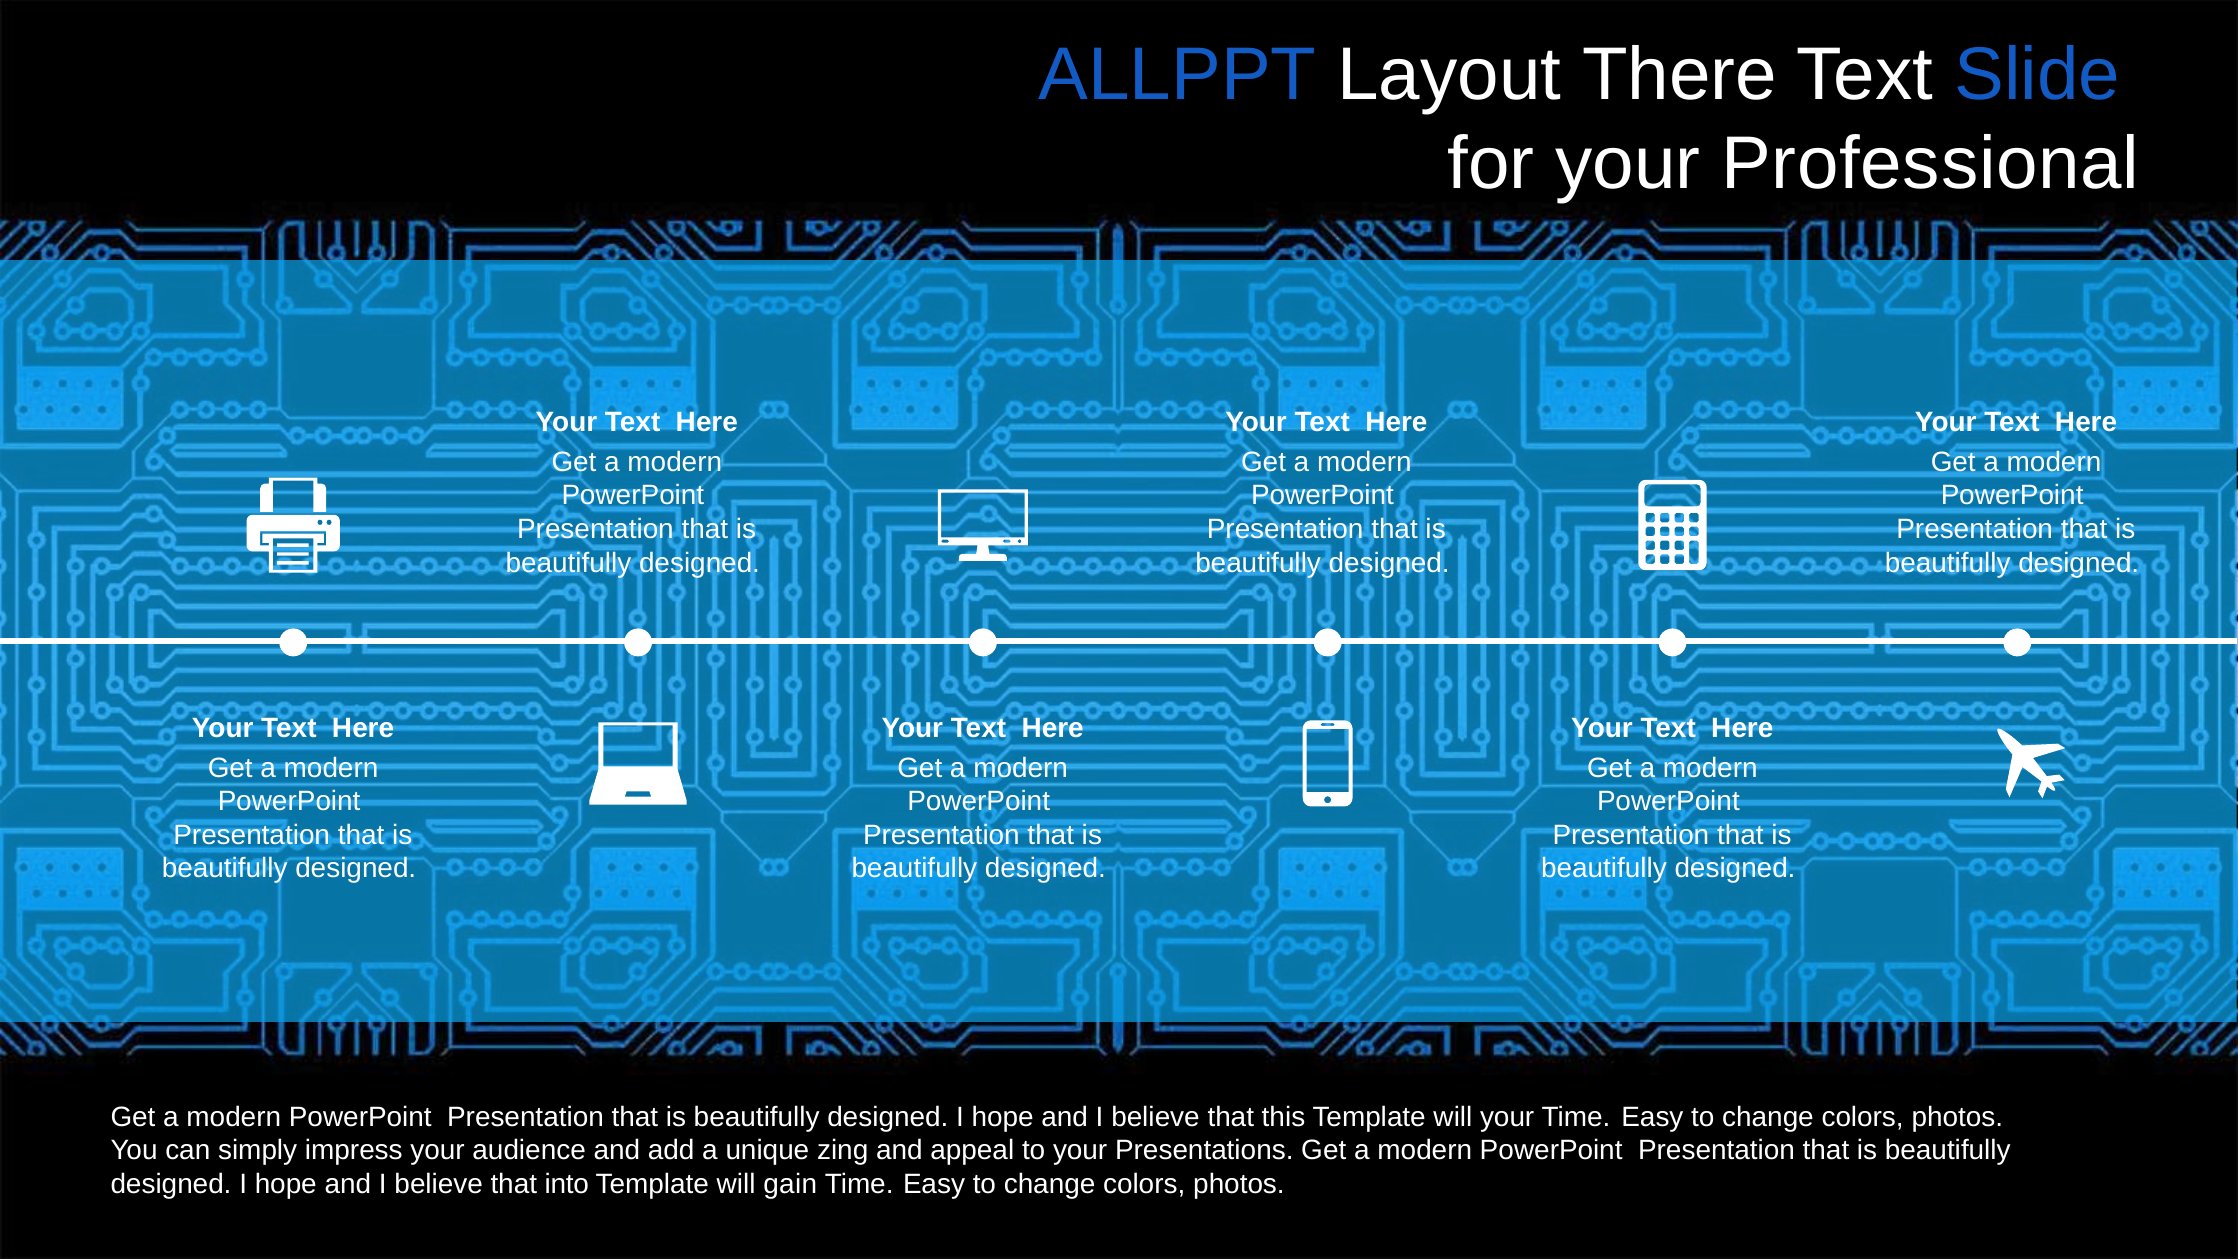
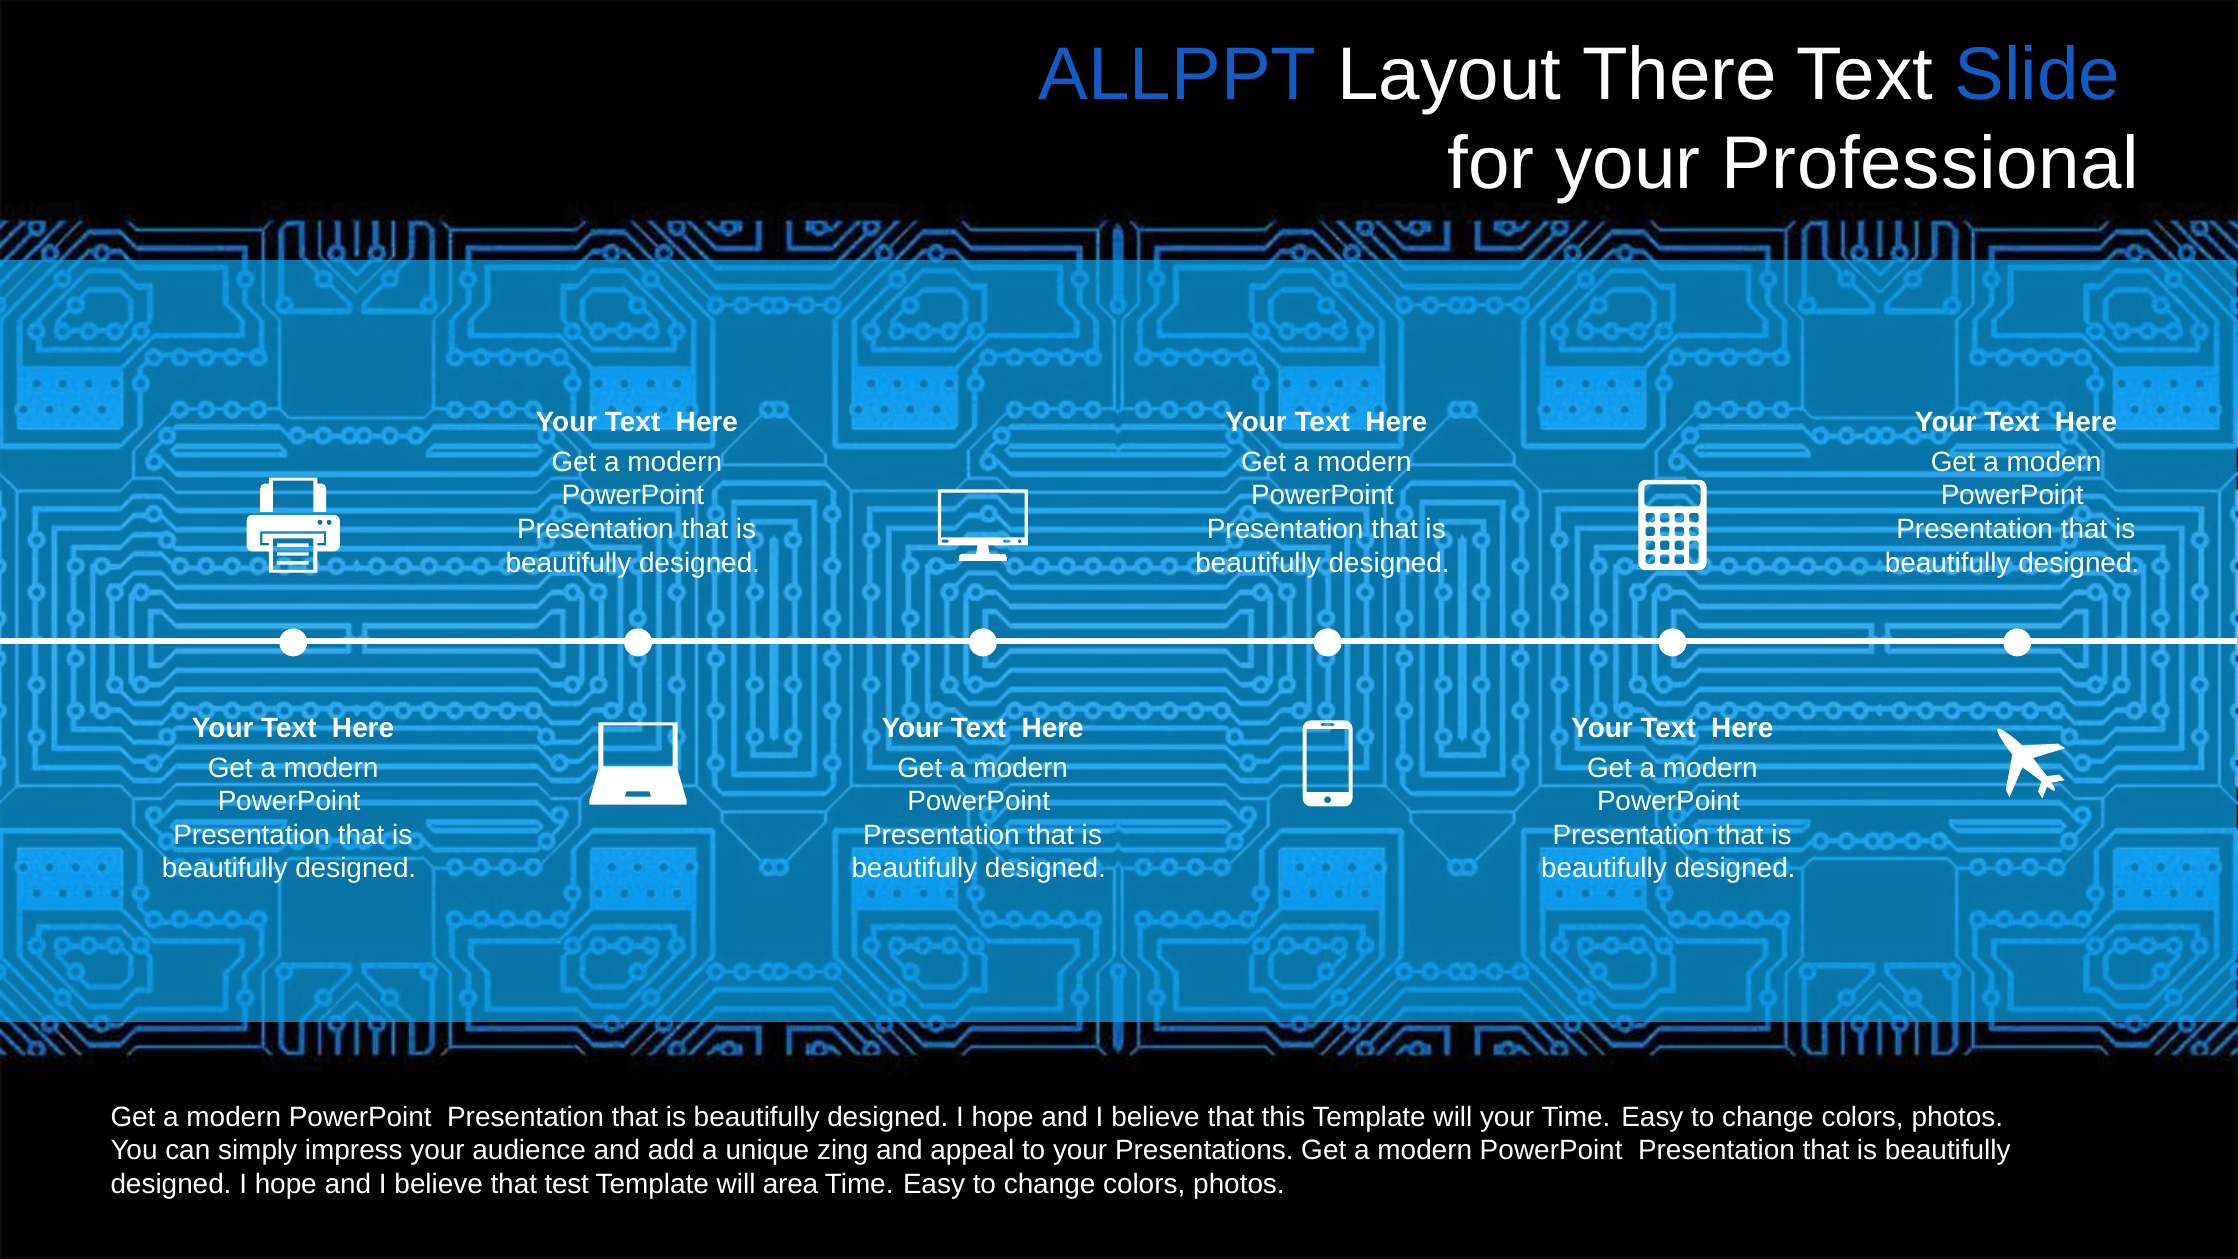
into: into -> test
gain: gain -> area
